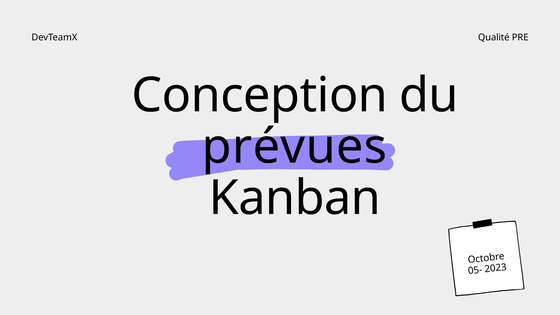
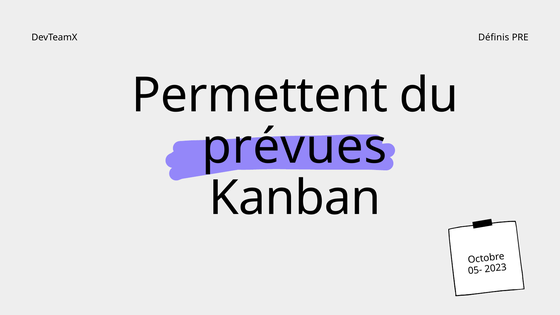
Qualité: Qualité -> Définis
Conception: Conception -> Permettent
